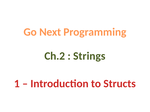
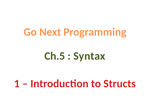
Ch.2: Ch.2 -> Ch.5
Strings: Strings -> Syntax
